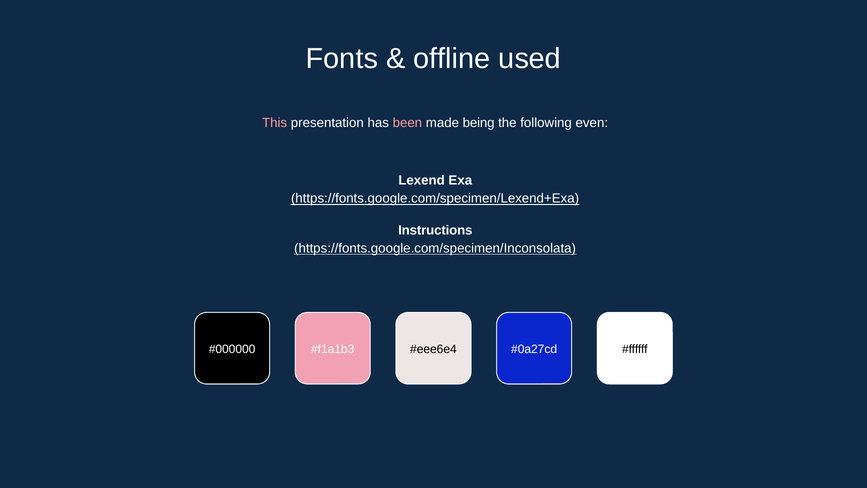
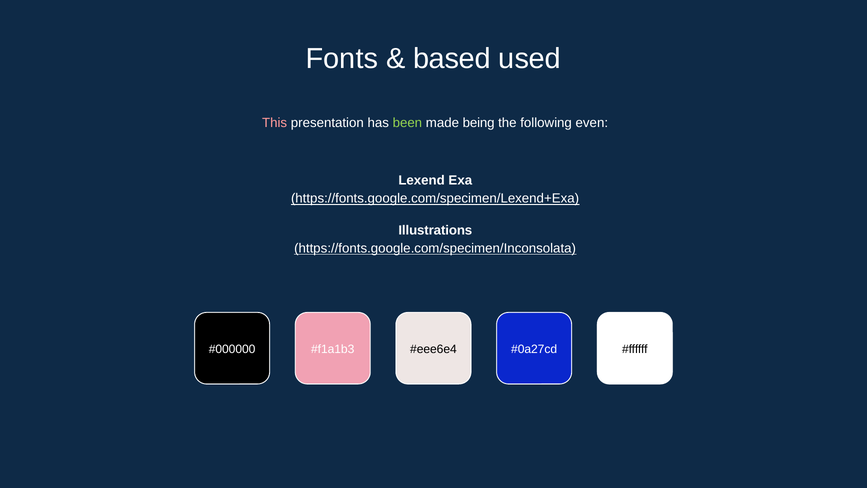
offline: offline -> based
been colour: pink -> light green
Instructions: Instructions -> Illustrations
